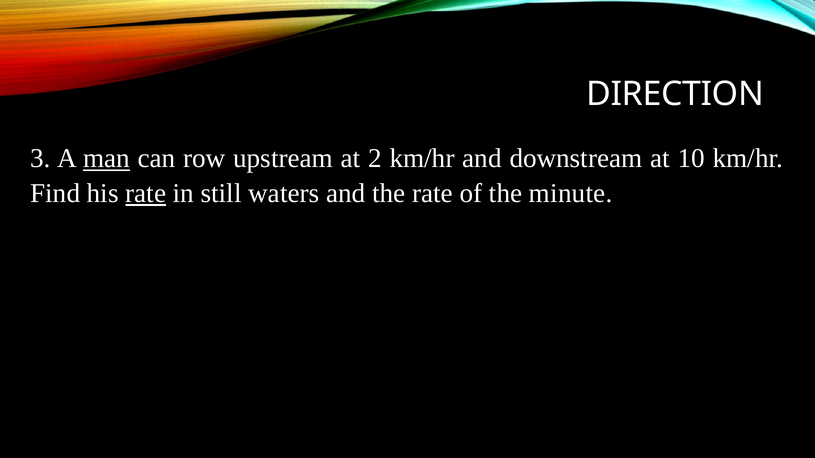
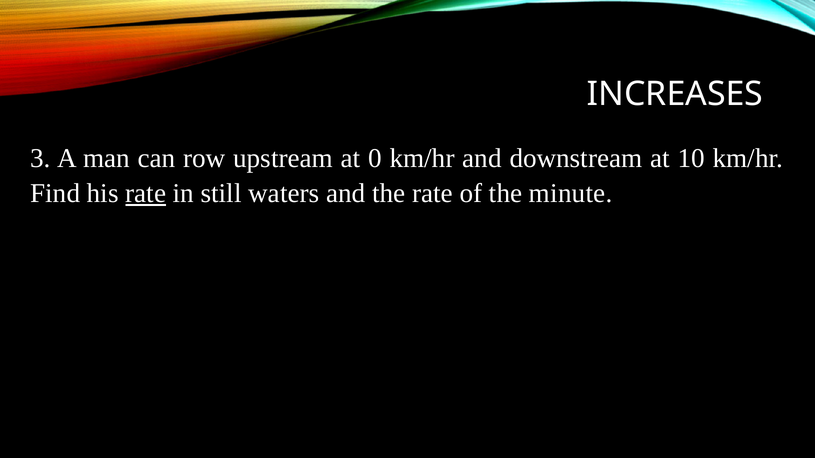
DIRECTION: DIRECTION -> INCREASES
man underline: present -> none
2: 2 -> 0
